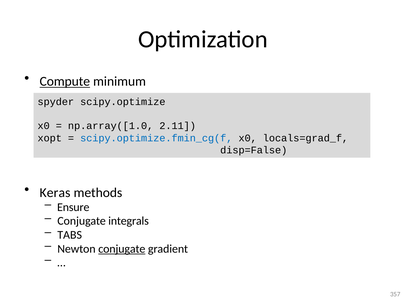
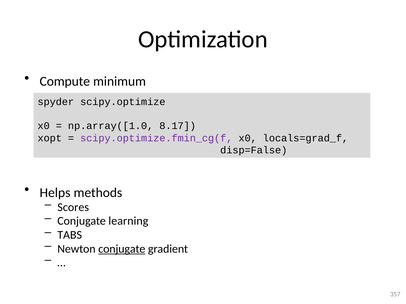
Compute underline: present -> none
2.11: 2.11 -> 8.17
scipy.optimize.fmin_cg(f colour: blue -> purple
Keras: Keras -> Helps
Ensure: Ensure -> Scores
integrals: integrals -> learning
